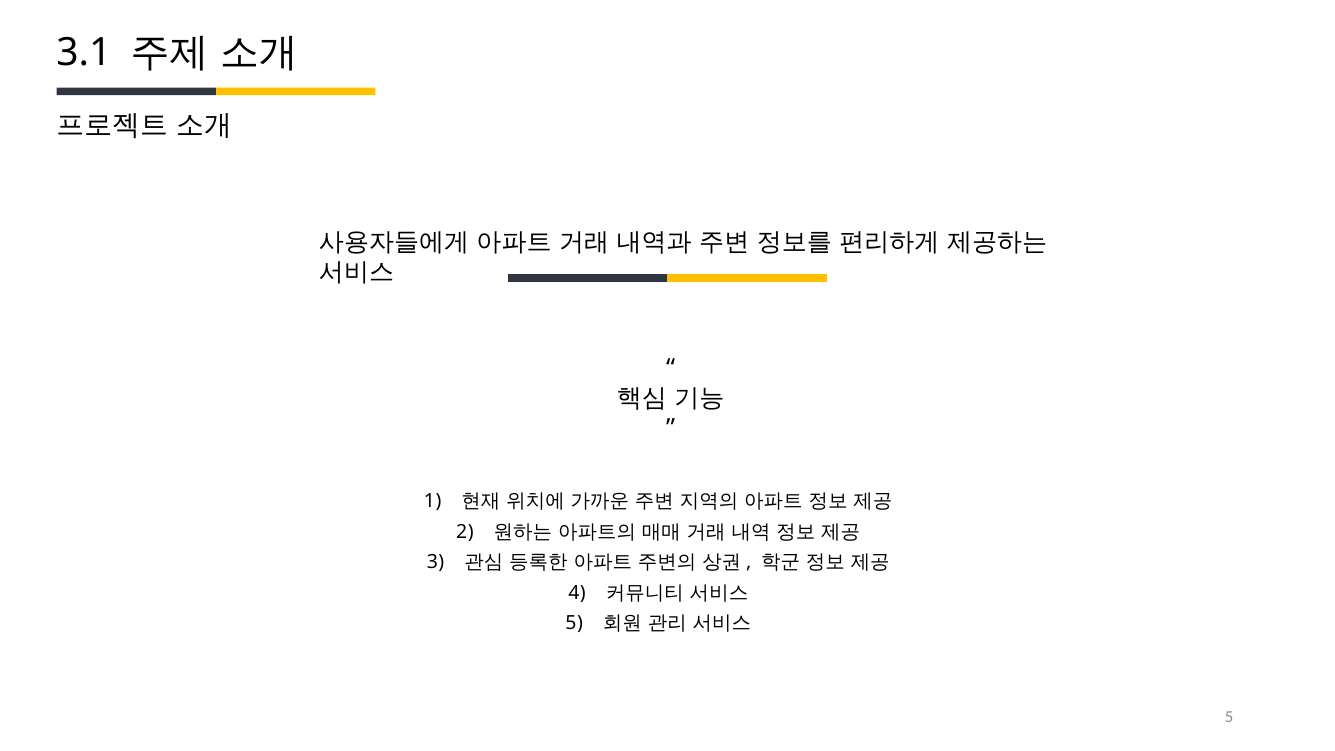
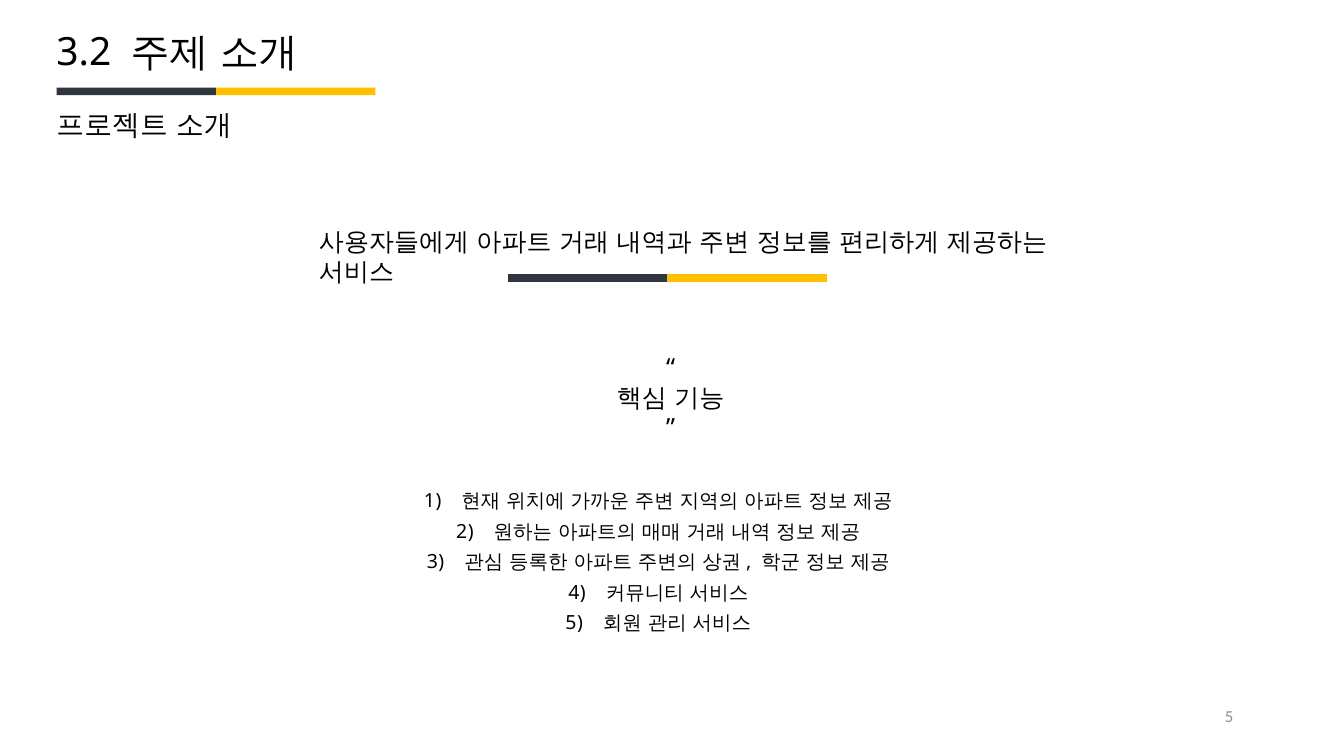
3.1: 3.1 -> 3.2
